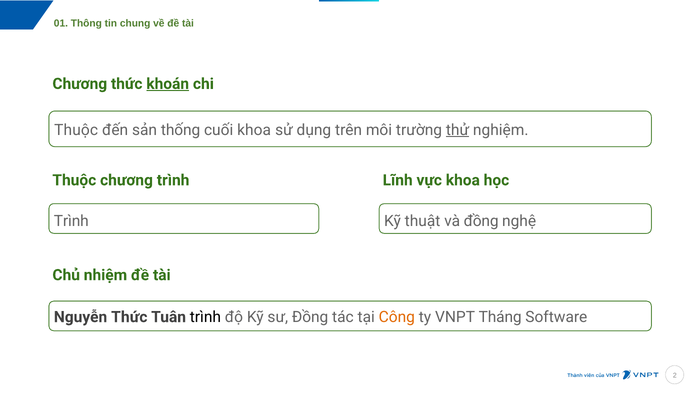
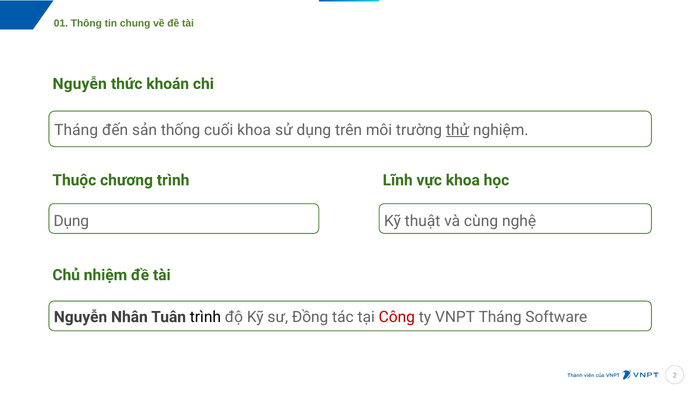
Chương at (80, 84): Chương -> Nguyễn
khoán underline: present -> none
Thuộc at (76, 130): Thuộc -> Tháng
Trình at (71, 221): Trình -> Dụng
và đồng: đồng -> cùng
Nguyễn Thức: Thức -> Nhân
Công colour: orange -> red
